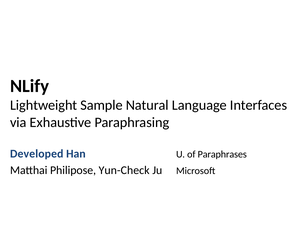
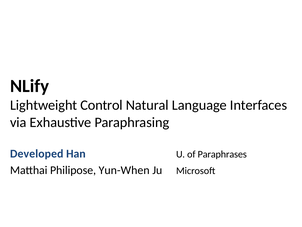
Sample: Sample -> Control
Yun-Check: Yun-Check -> Yun-When
